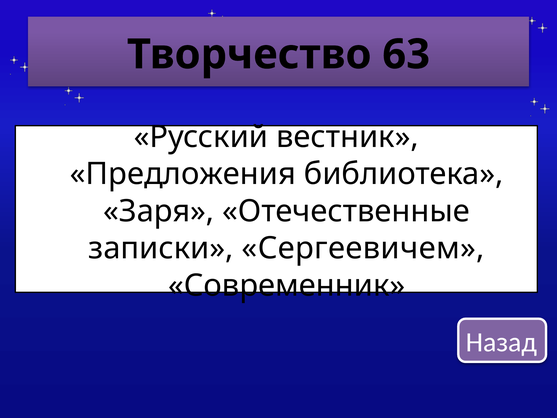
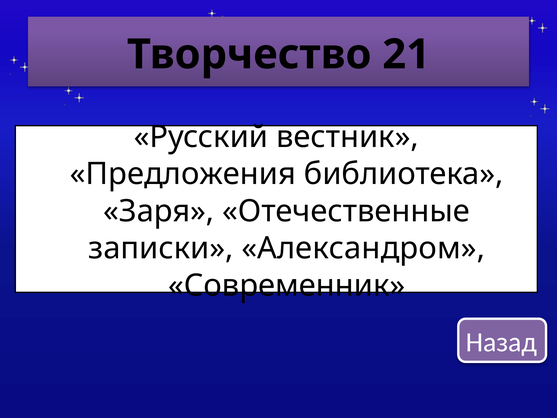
63: 63 -> 21
Сергеевичем: Сергеевичем -> Александром
